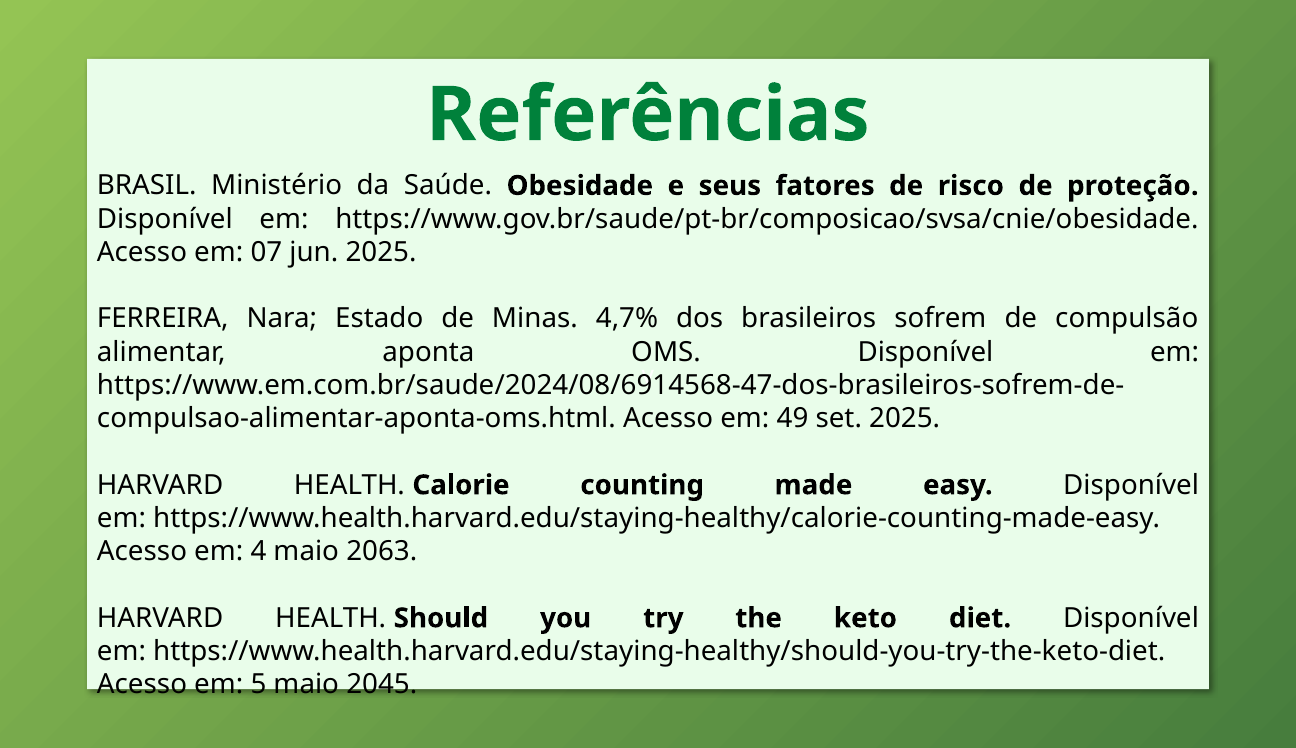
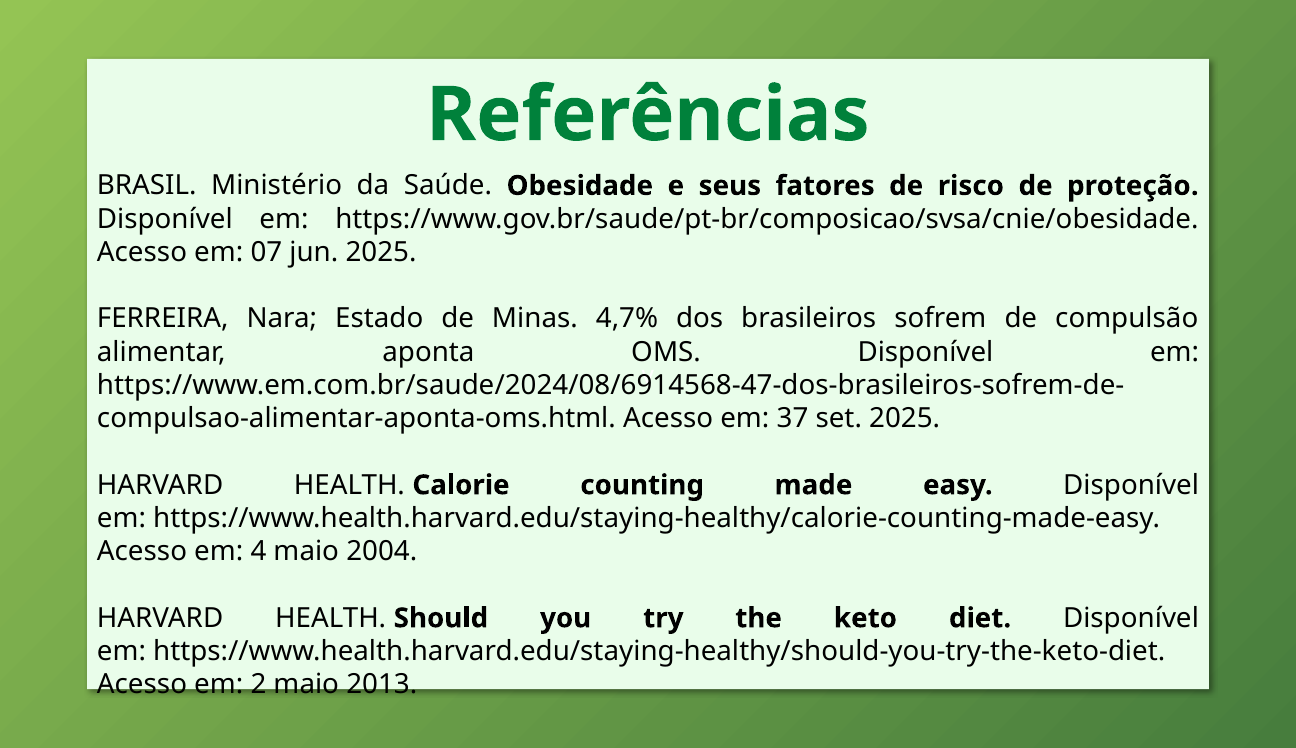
49: 49 -> 37
2063: 2063 -> 2004
5: 5 -> 2
2045: 2045 -> 2013
